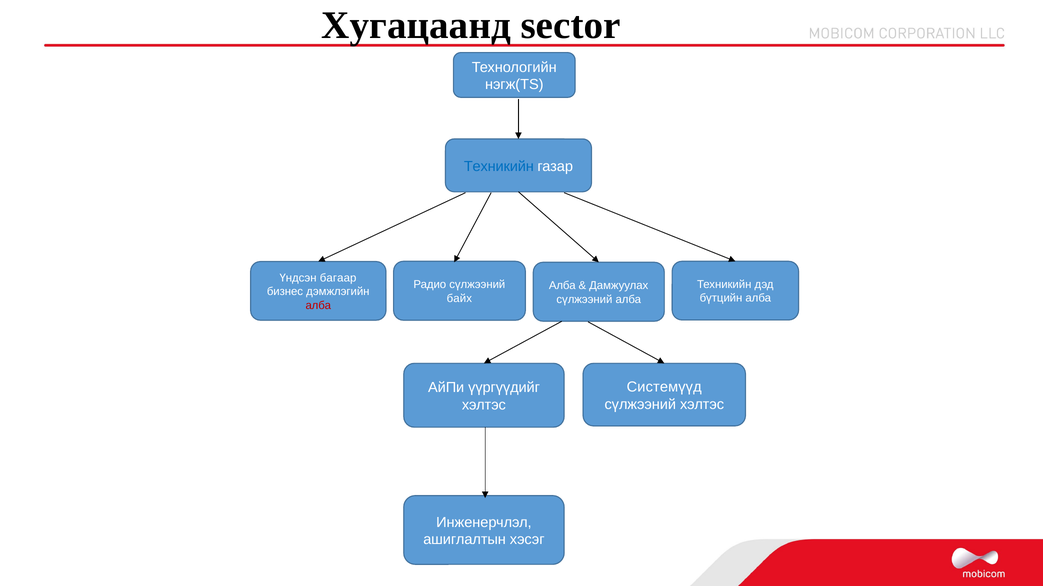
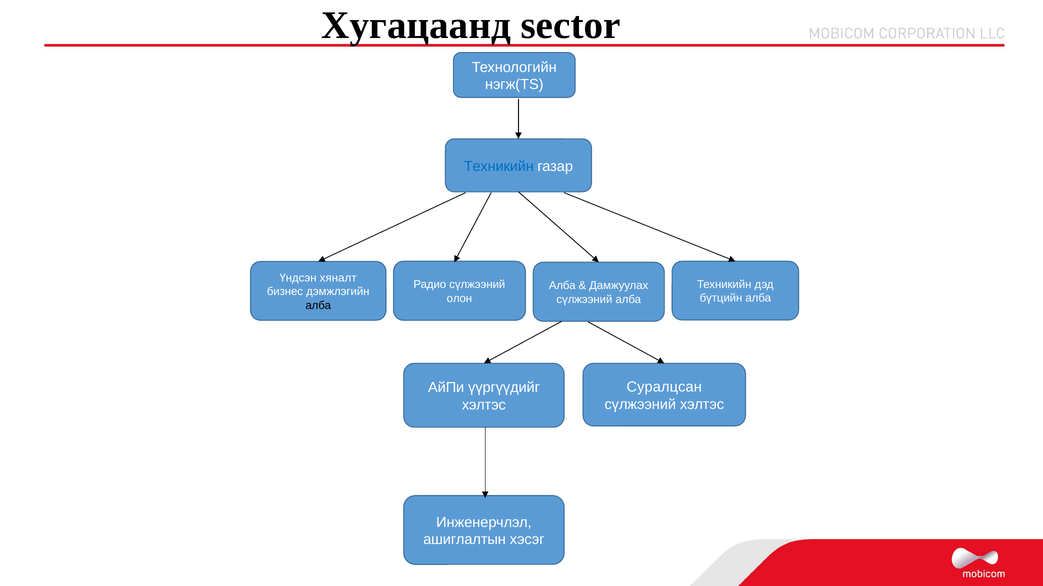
багаар: багаар -> хяналт
байх: байх -> олон
алба at (318, 306) colour: red -> black
Системүүд: Системүүд -> Суралцсан
